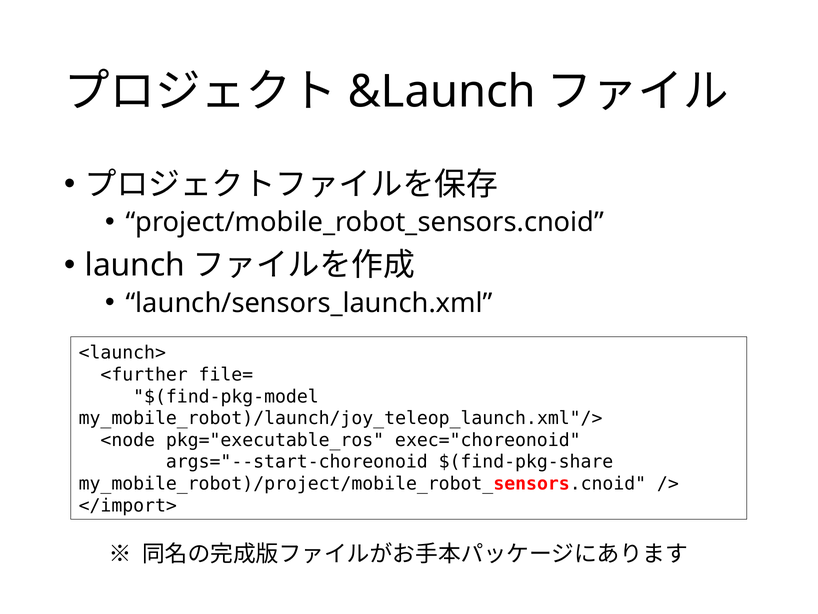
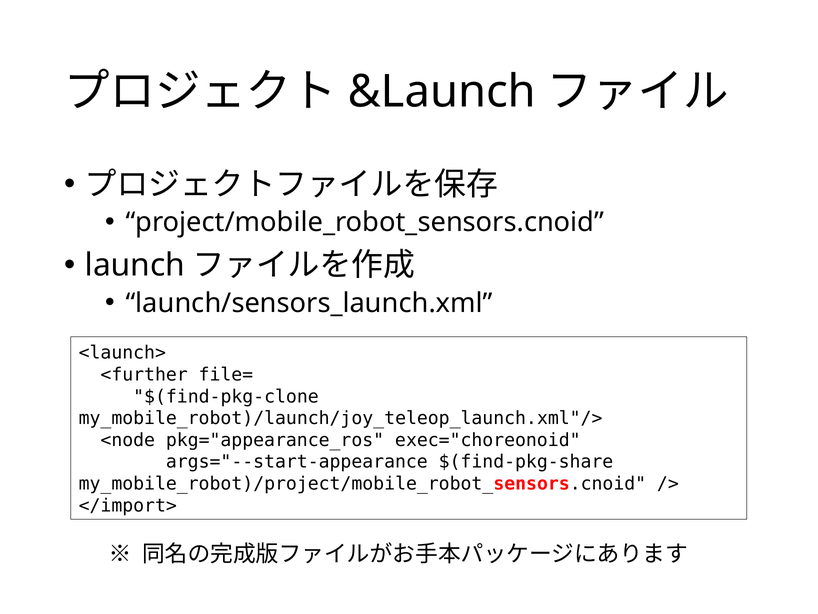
$(find-pkg-model: $(find-pkg-model -> $(find-pkg-clone
pkg="executable_ros: pkg="executable_ros -> pkg="appearance_ros
args="--start-choreonoid: args="--start-choreonoid -> args="--start-appearance
